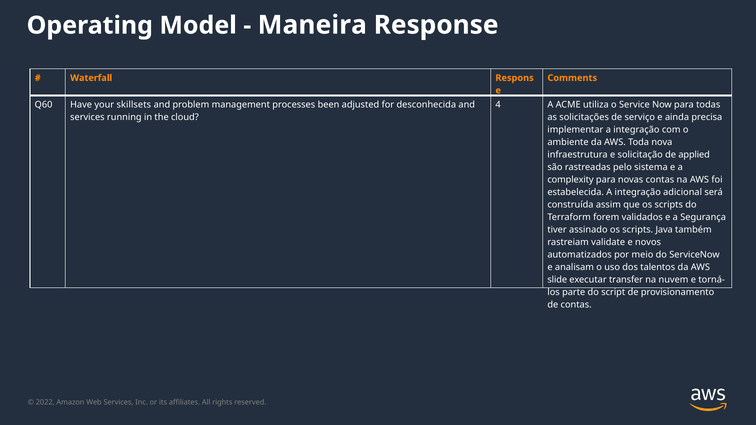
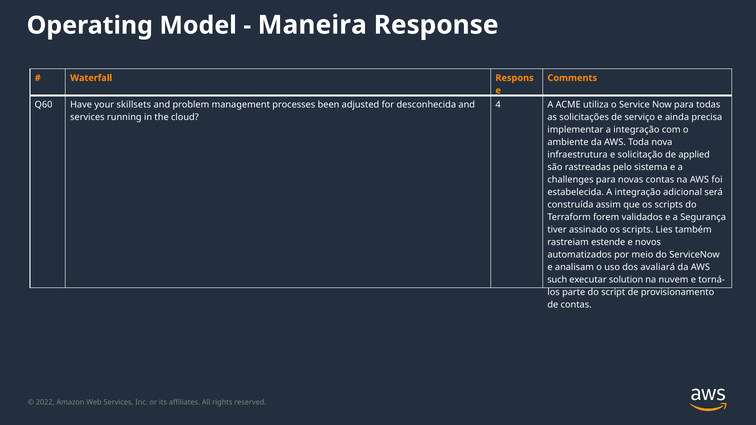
complexity: complexity -> challenges
Java: Java -> Lies
validate: validate -> estende
talentos: talentos -> avaliará
slide: slide -> such
transfer: transfer -> solution
